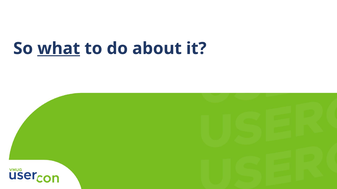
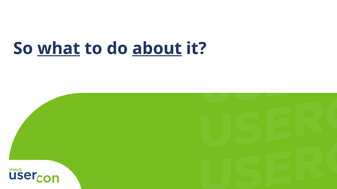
about underline: none -> present
